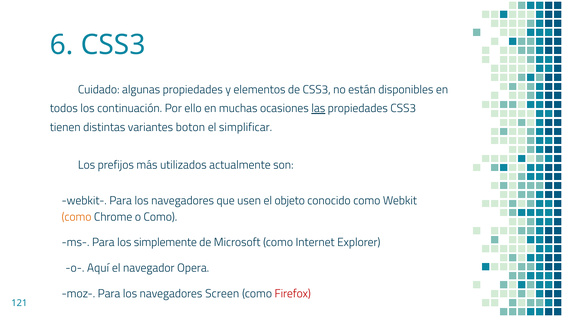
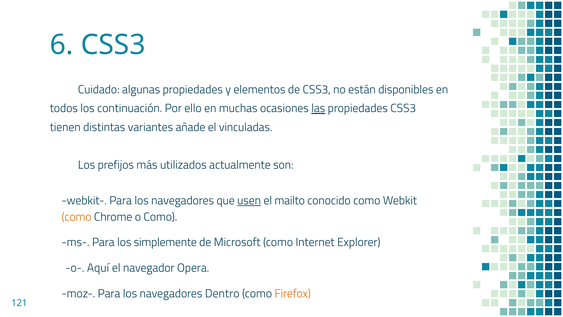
boton: boton -> añade
simplificar: simplificar -> vinculadas
usen underline: none -> present
objeto: objeto -> mailto
Screen: Screen -> Dentro
Firefox colour: red -> orange
